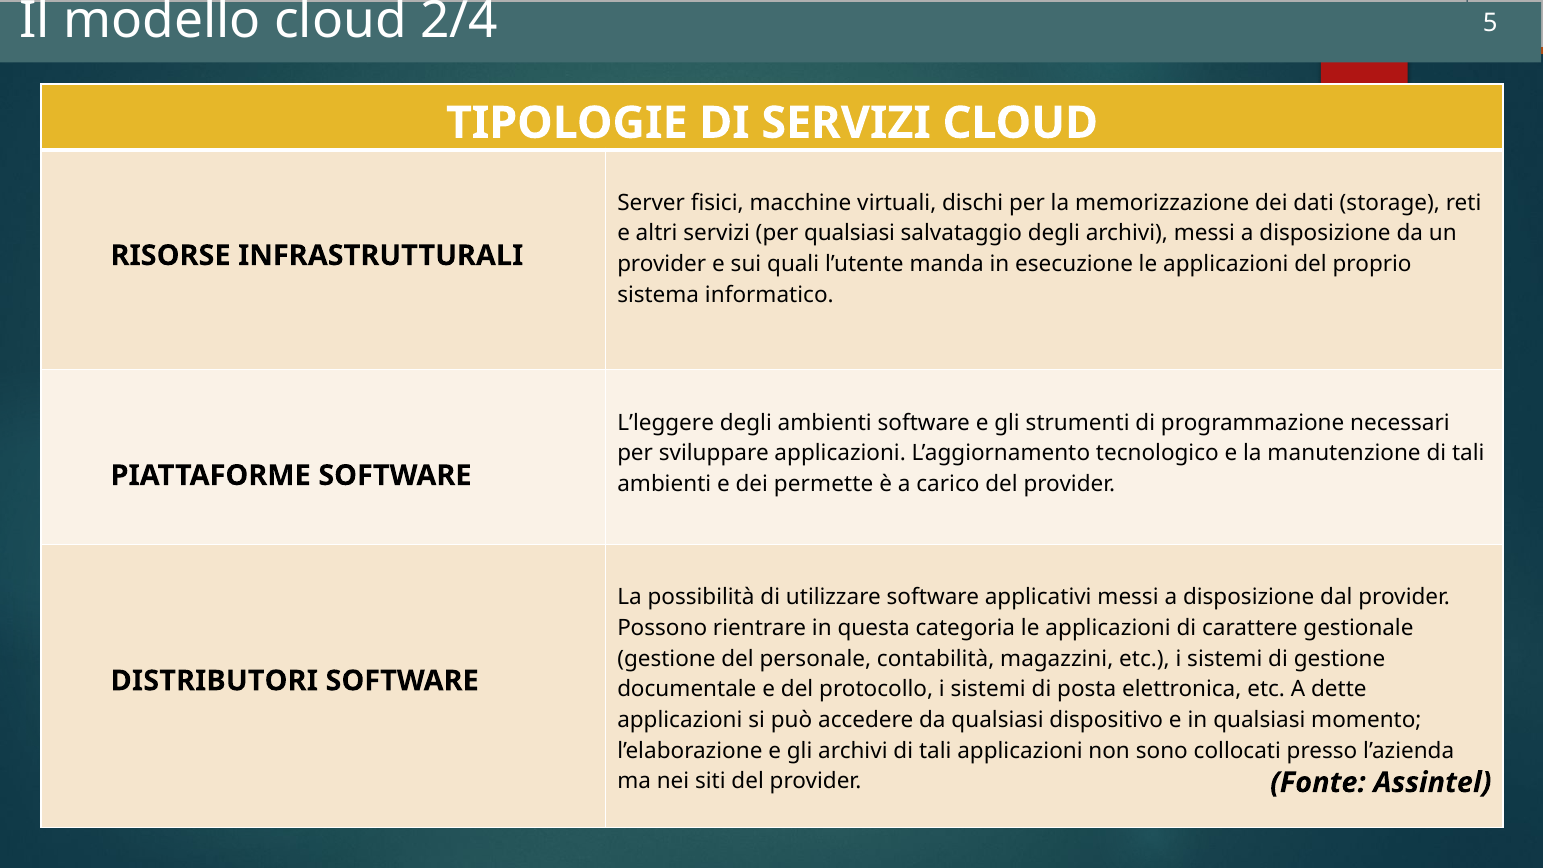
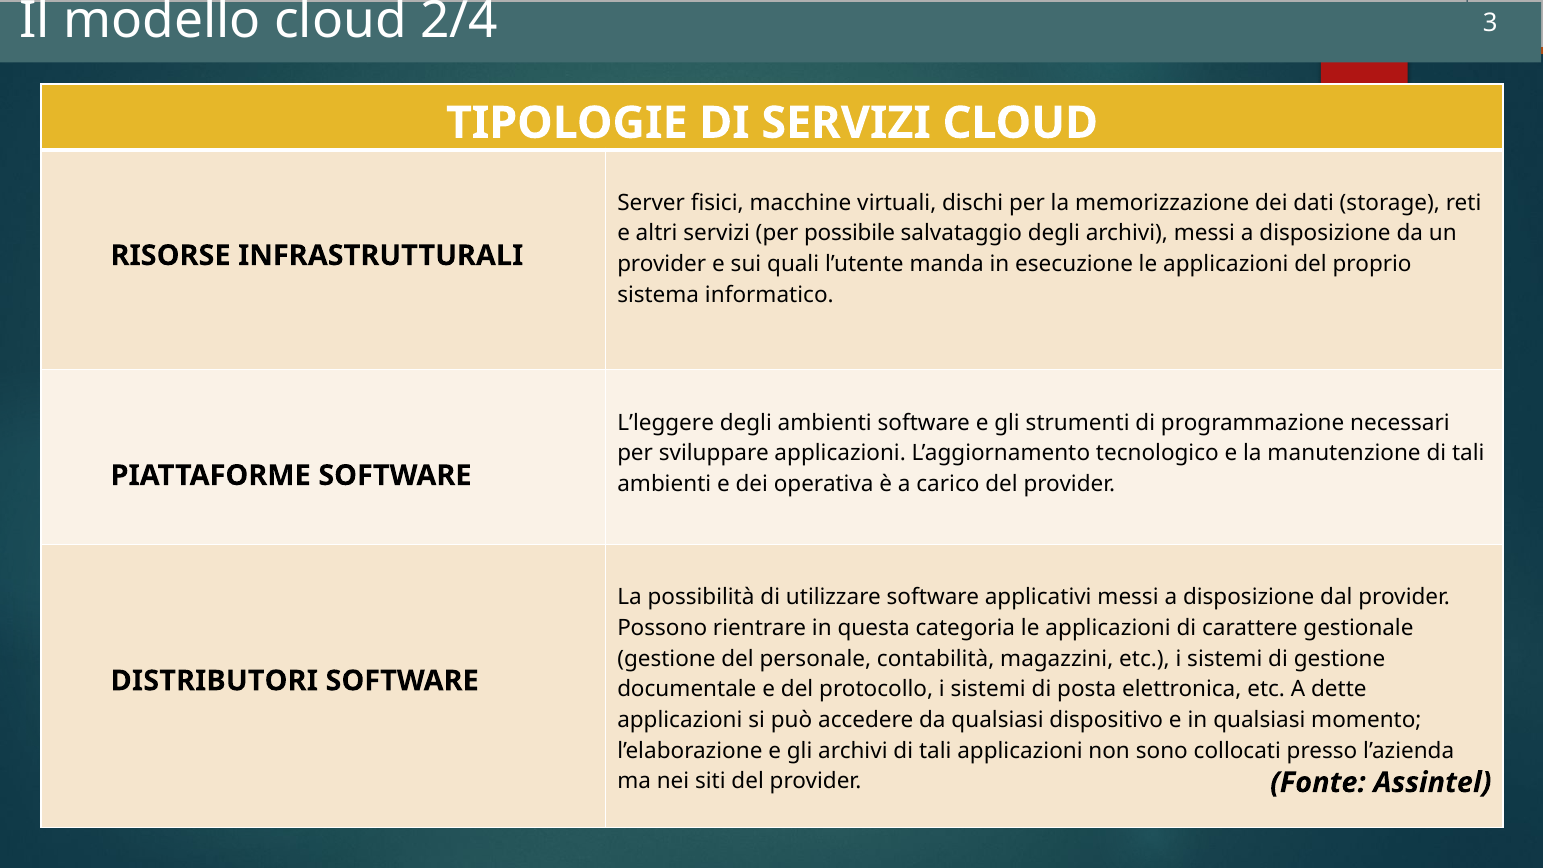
5: 5 -> 3
per qualsiasi: qualsiasi -> possibile
permette: permette -> operativa
